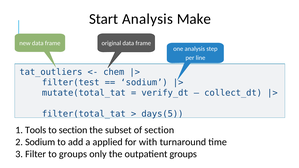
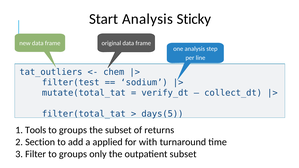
Make: Make -> Sticky
section at (73, 130): section -> groups
of section: section -> returns
2 Sodium: Sodium -> Section
outpatient groups: groups -> subset
